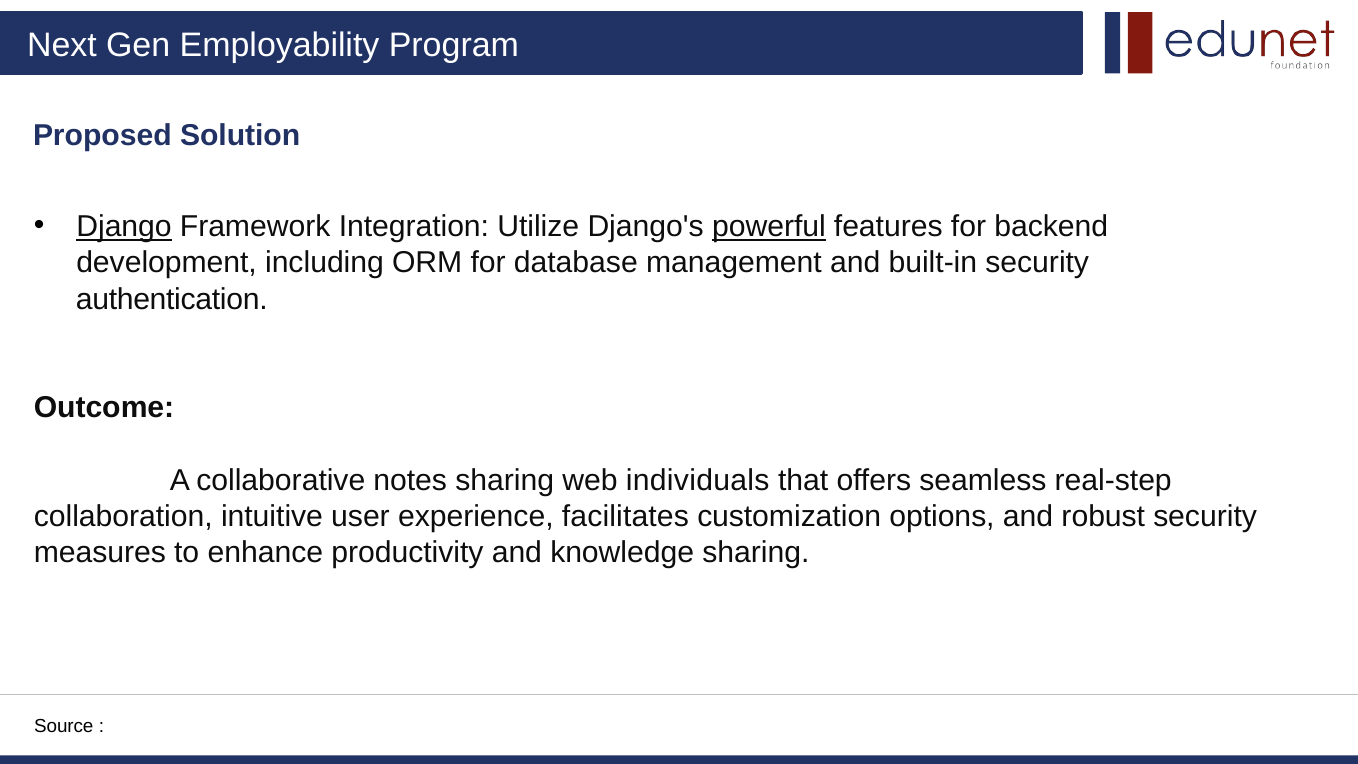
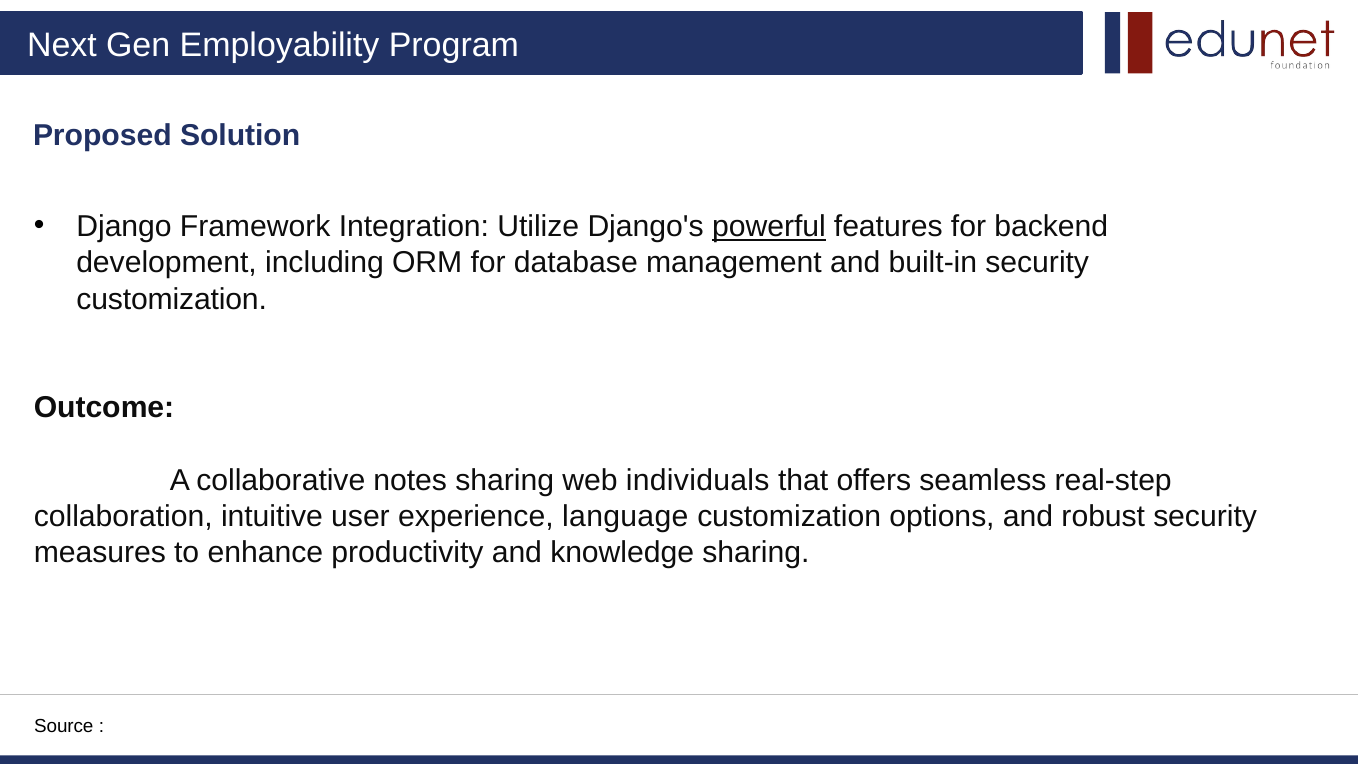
Django underline: present -> none
authentication at (172, 299): authentication -> customization
facilitates: facilitates -> language
